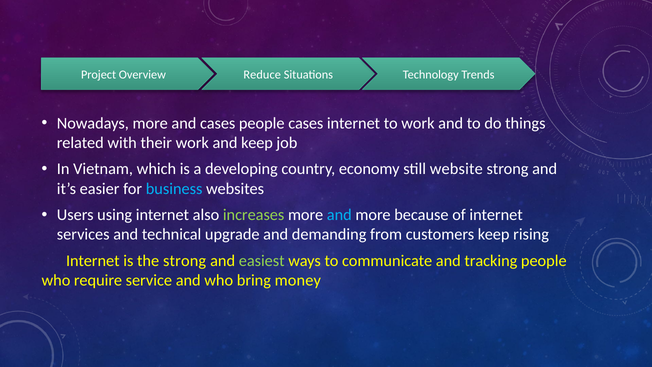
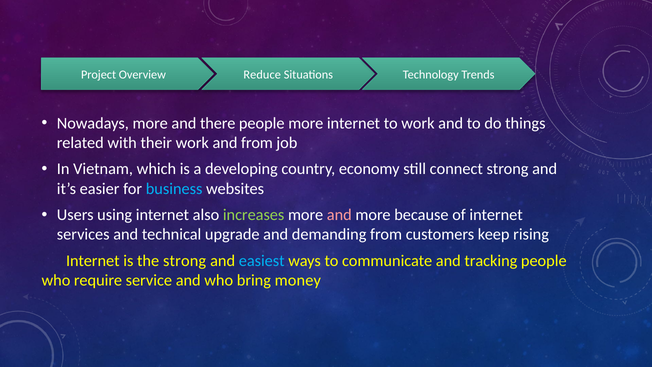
and cases: cases -> there
people cases: cases -> more
and keep: keep -> from
website: website -> connect
and at (339, 215) colour: light blue -> pink
easiest colour: light green -> light blue
